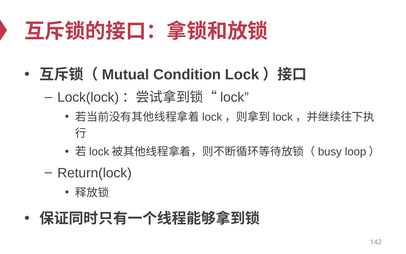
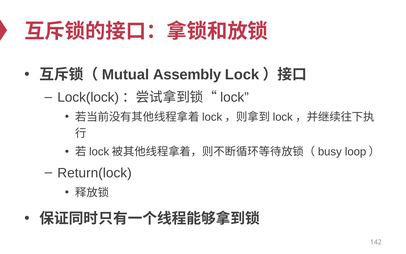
Condition: Condition -> Assembly
